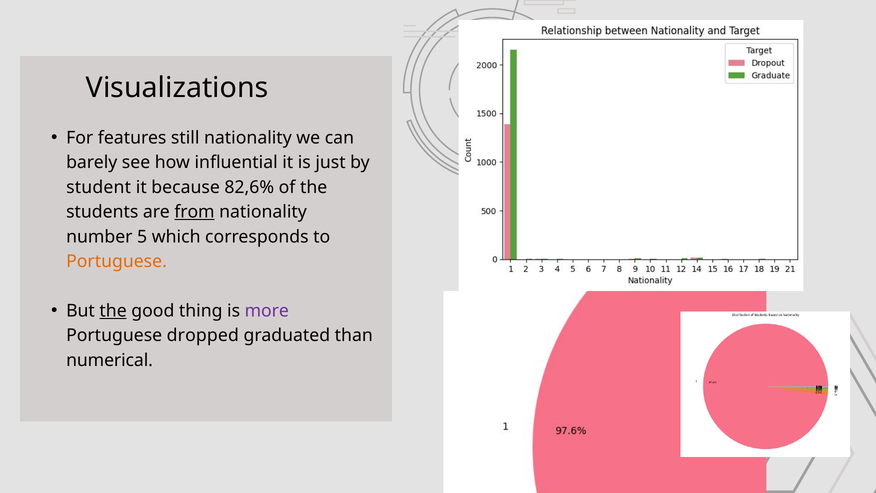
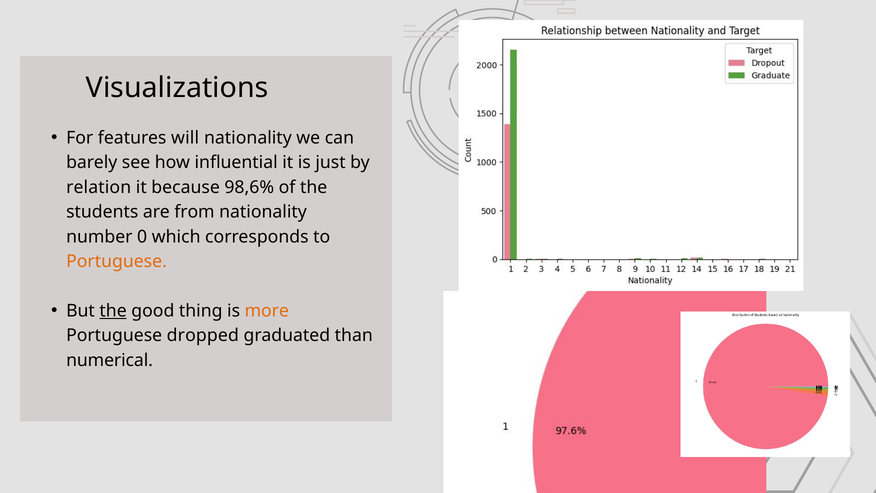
still: still -> will
student: student -> relation
82,6%: 82,6% -> 98,6%
from underline: present -> none
5: 5 -> 0
more colour: purple -> orange
